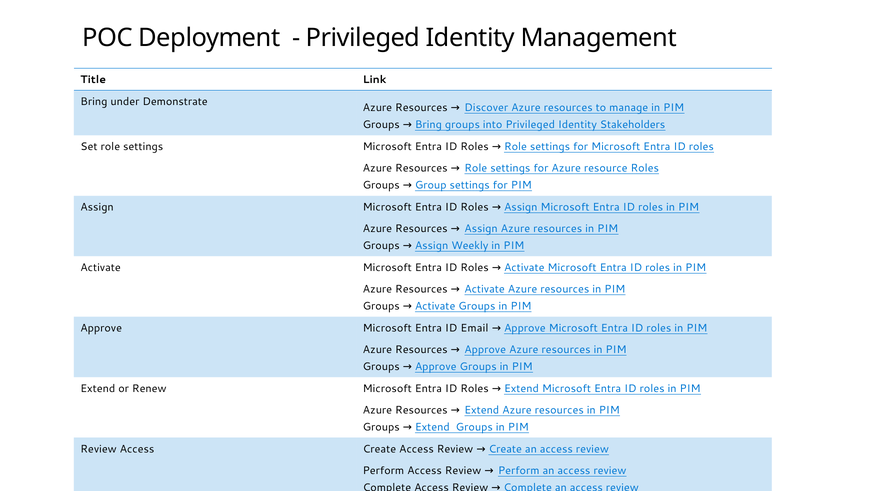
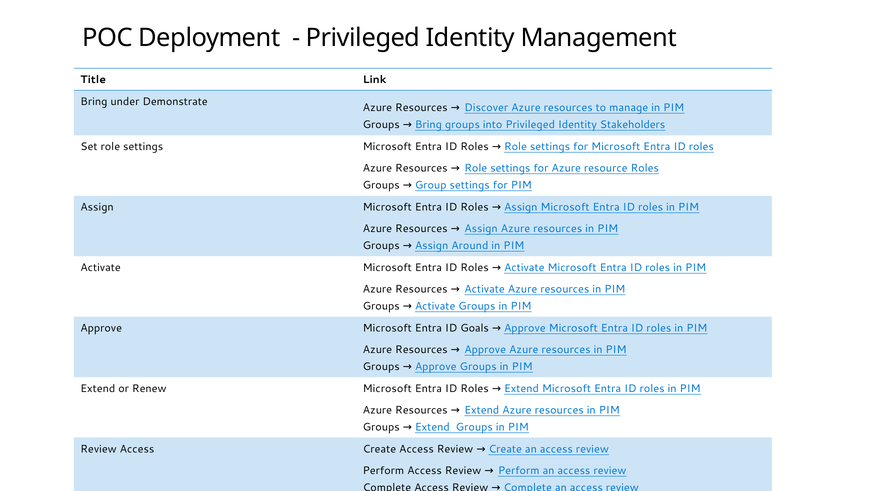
Weekly: Weekly -> Around
Email: Email -> Goals
